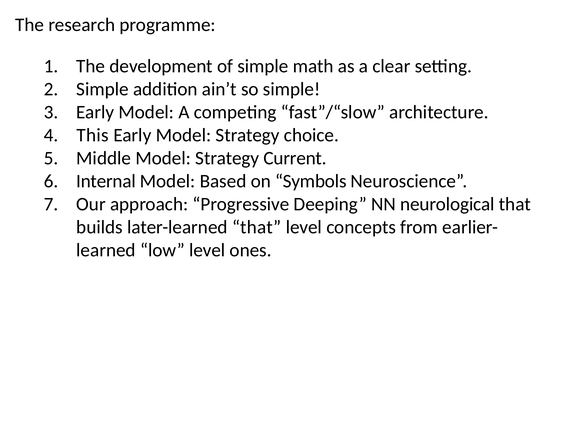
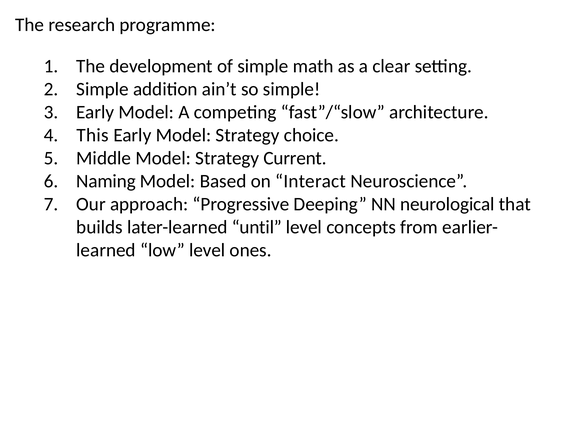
Internal: Internal -> Naming
Symbols: Symbols -> Interact
later-learned that: that -> until
